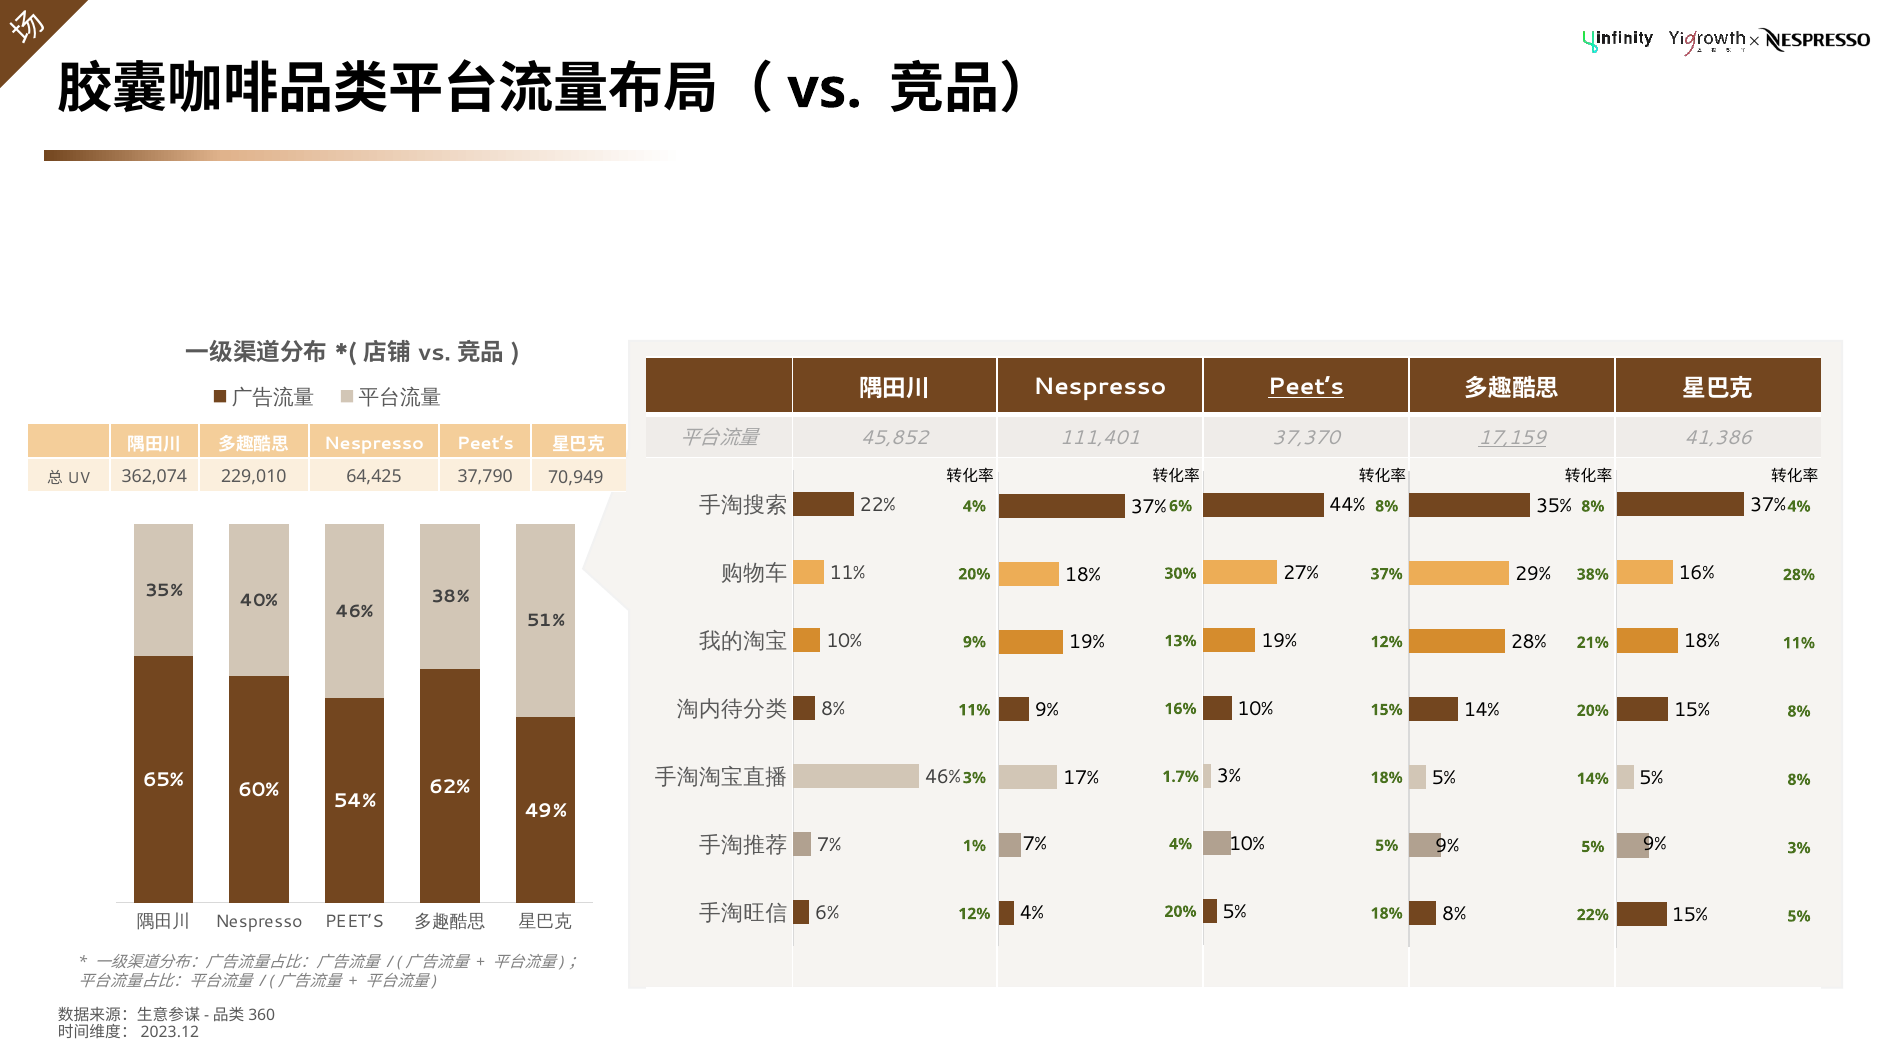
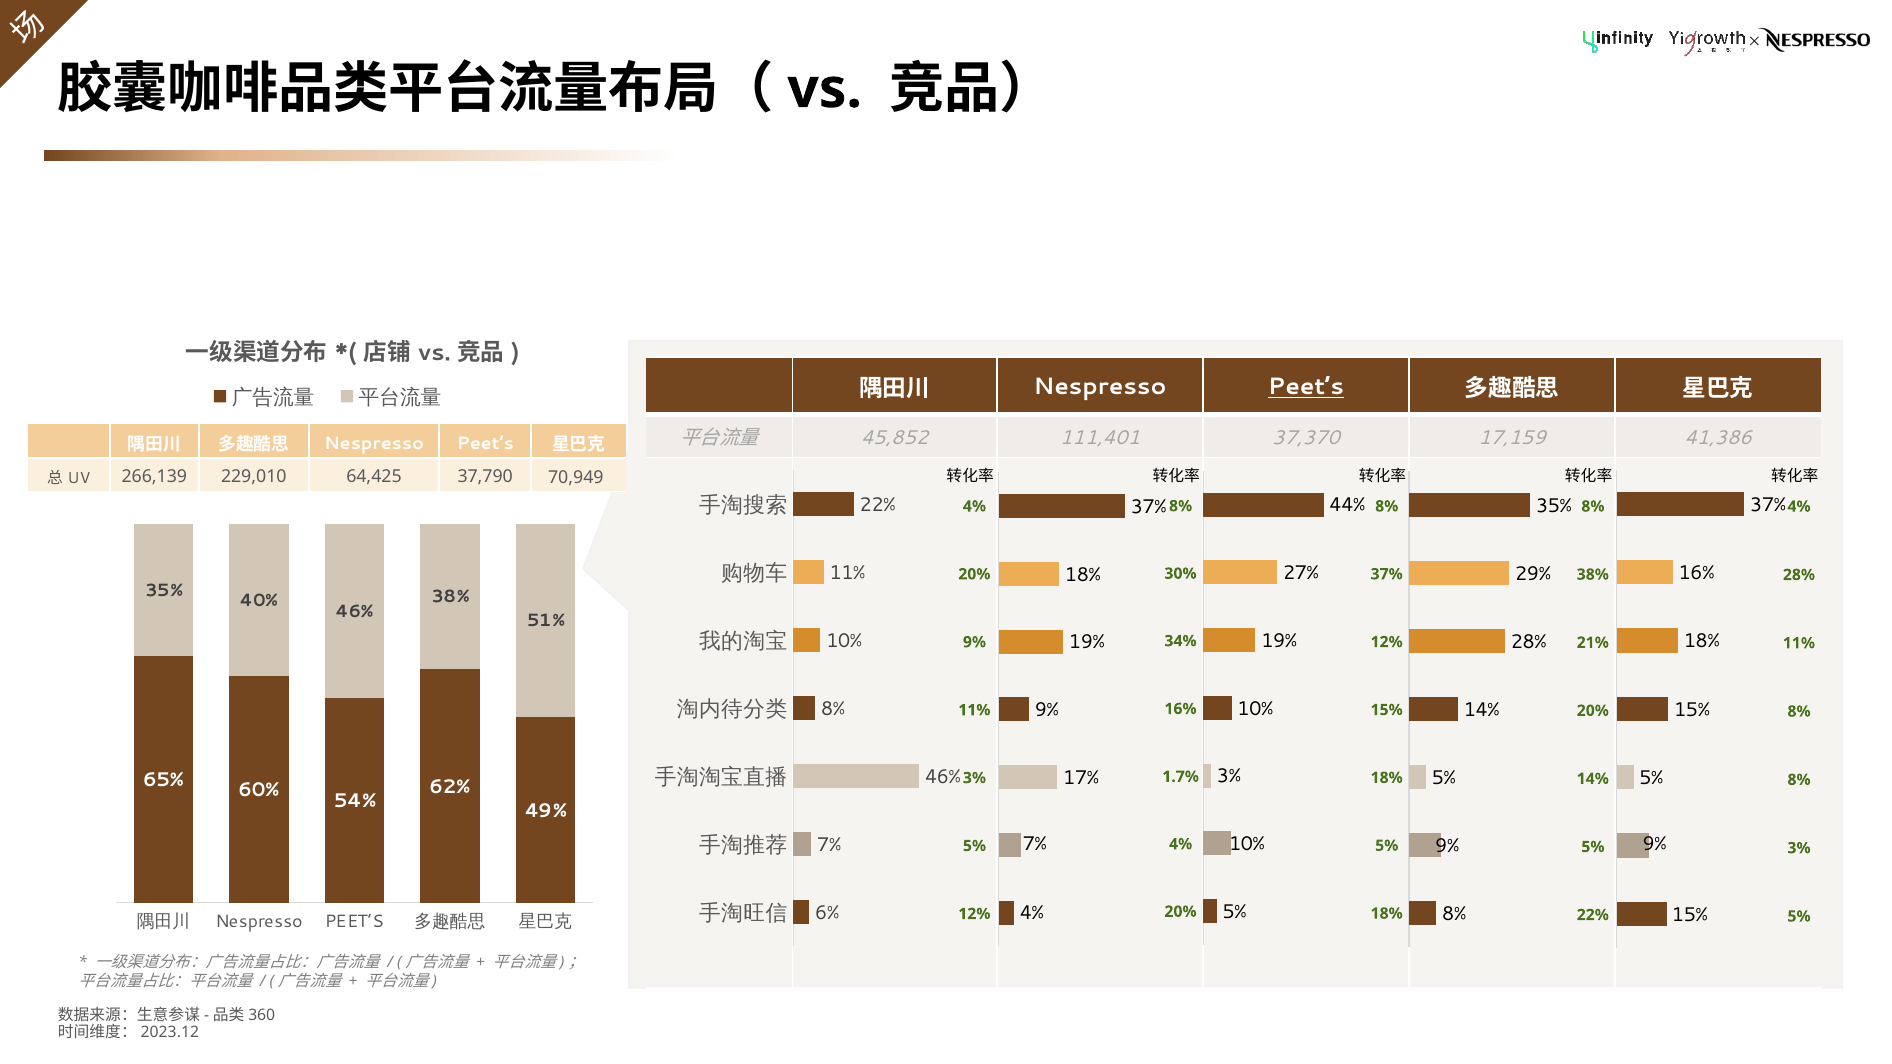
17,159 underline: present -> none
362,074: 362,074 -> 266,139
6% at (1181, 506): 6% -> 8%
13%: 13% -> 34%
1% at (975, 846): 1% -> 5%
